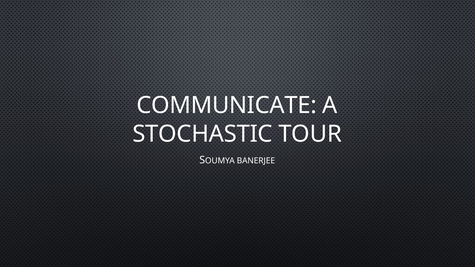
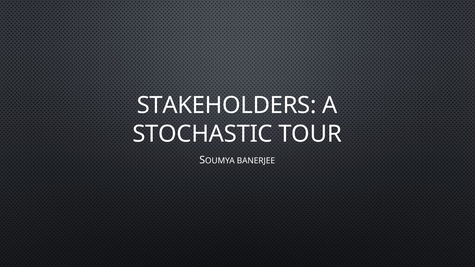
COMMUNICATE: COMMUNICATE -> STAKEHOLDERS
